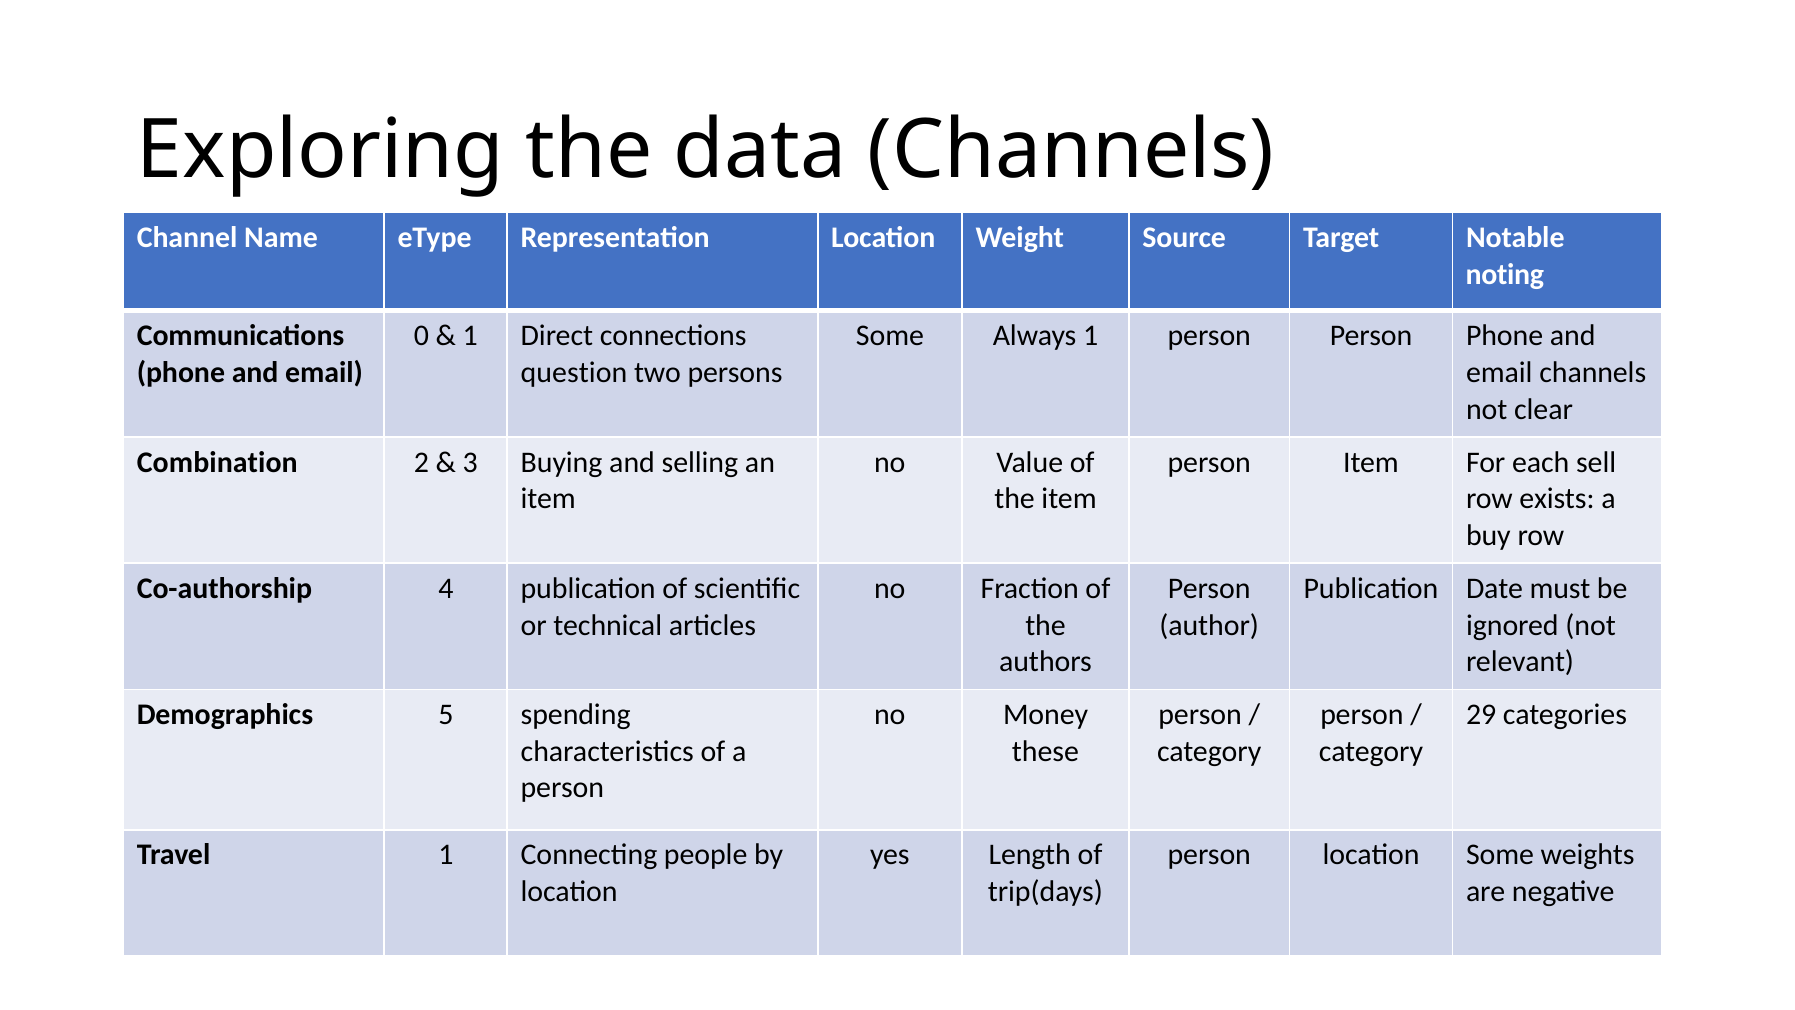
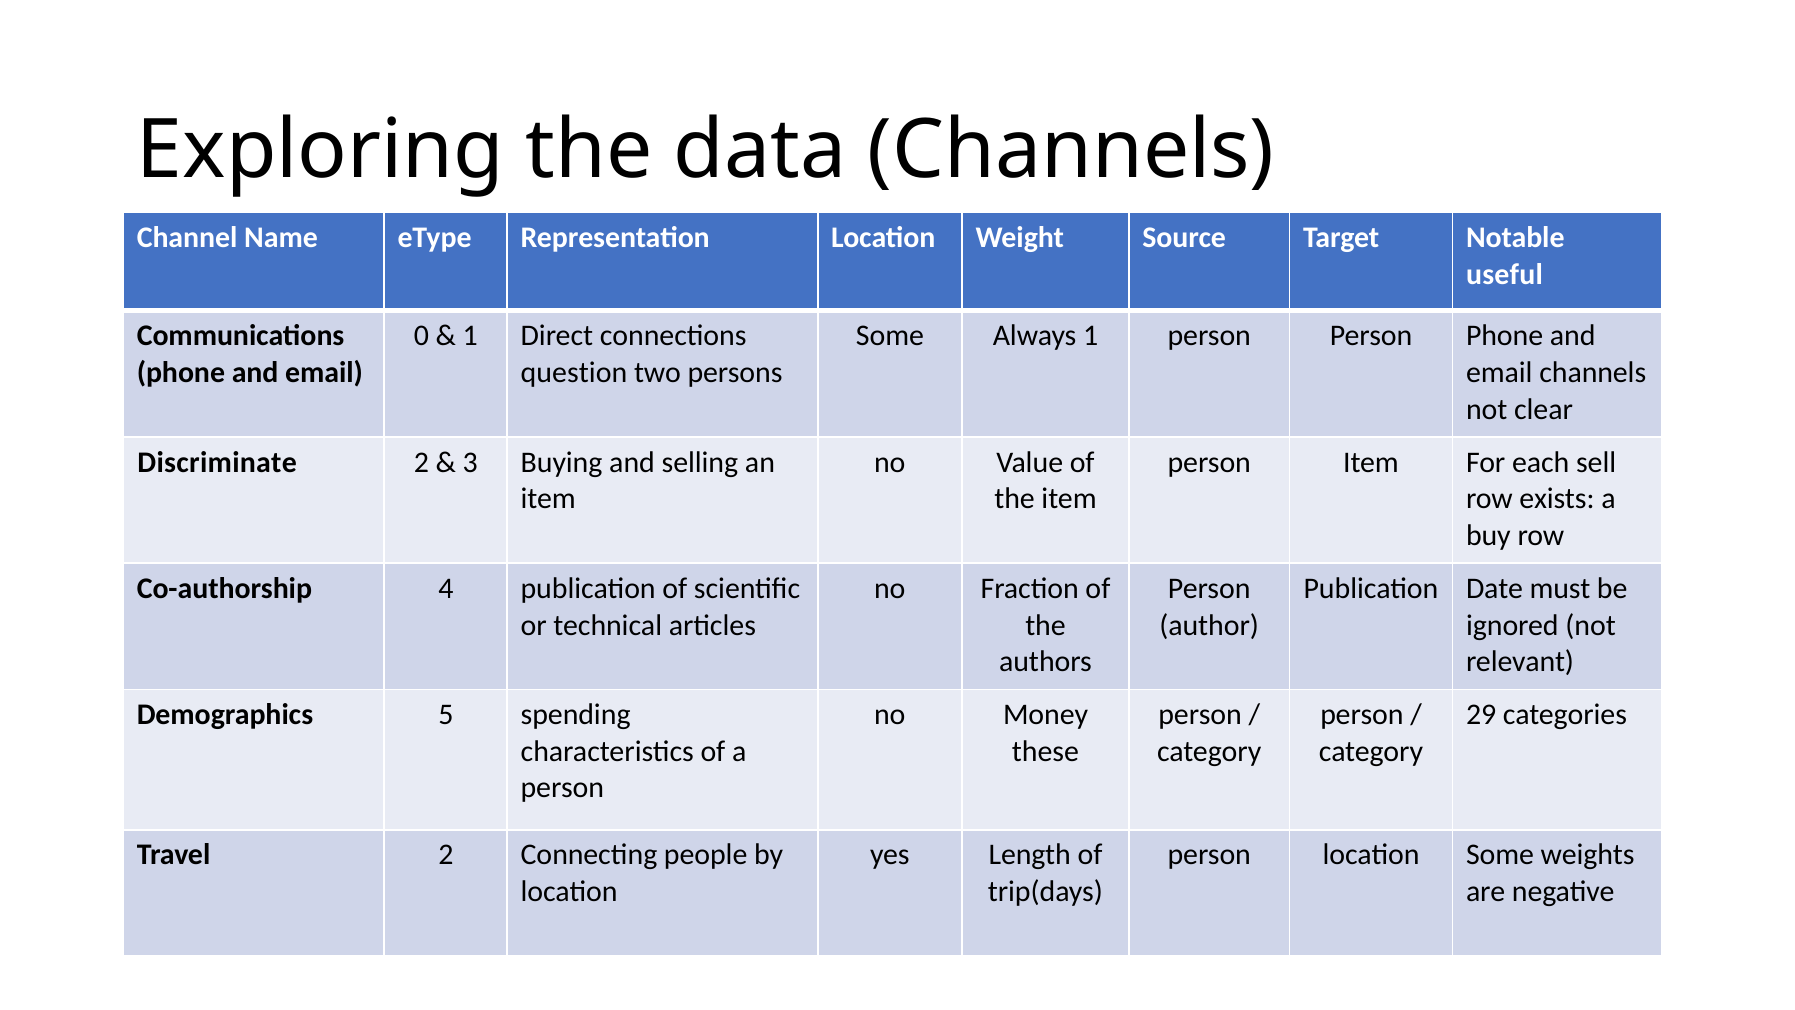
noting: noting -> useful
Combination: Combination -> Discriminate
Travel 1: 1 -> 2
